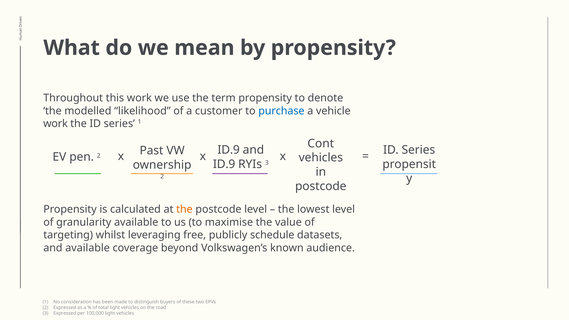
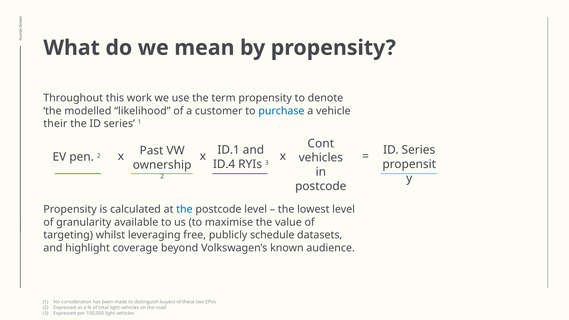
work at (55, 124): work -> their
ID.9 at (229, 150): ID.9 -> ID.1
ID.9 at (224, 164): ID.9 -> ID.4
the at (184, 209) colour: orange -> blue
and available: available -> highlight
